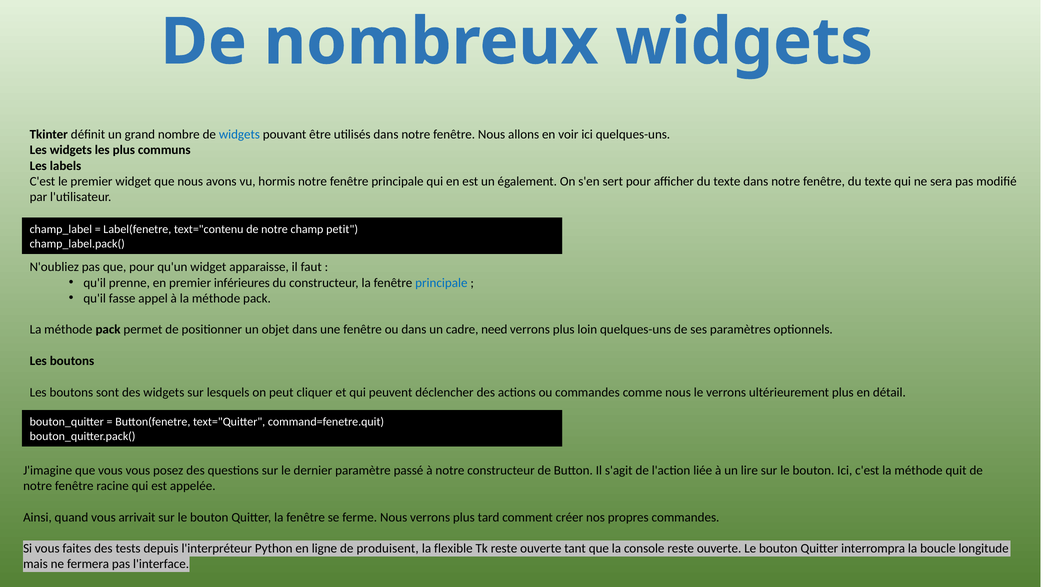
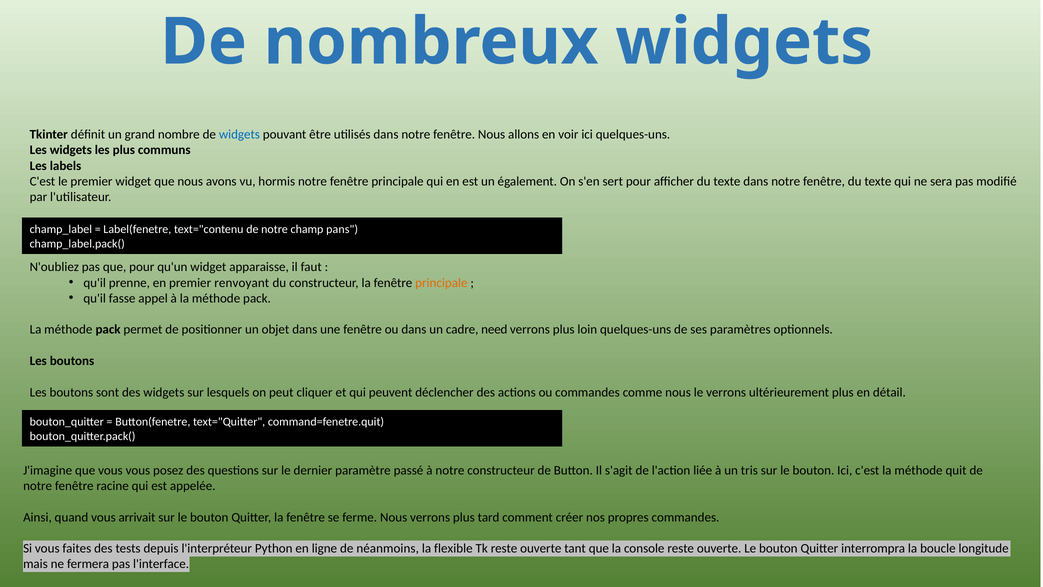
petit: petit -> pans
inférieures: inférieures -> renvoyant
principale at (441, 283) colour: blue -> orange
lire: lire -> tris
produisent: produisent -> néanmoins
